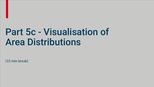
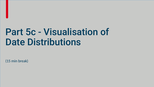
Area: Area -> Date
